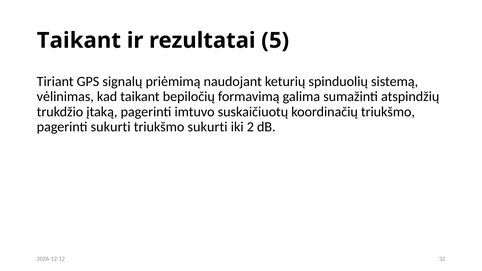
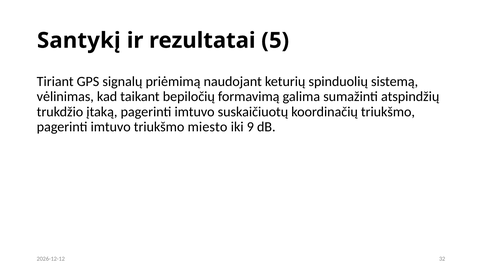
Taikant at (79, 40): Taikant -> Santykį
sukurti at (111, 127): sukurti -> imtuvo
triukšmo sukurti: sukurti -> miesto
2: 2 -> 9
